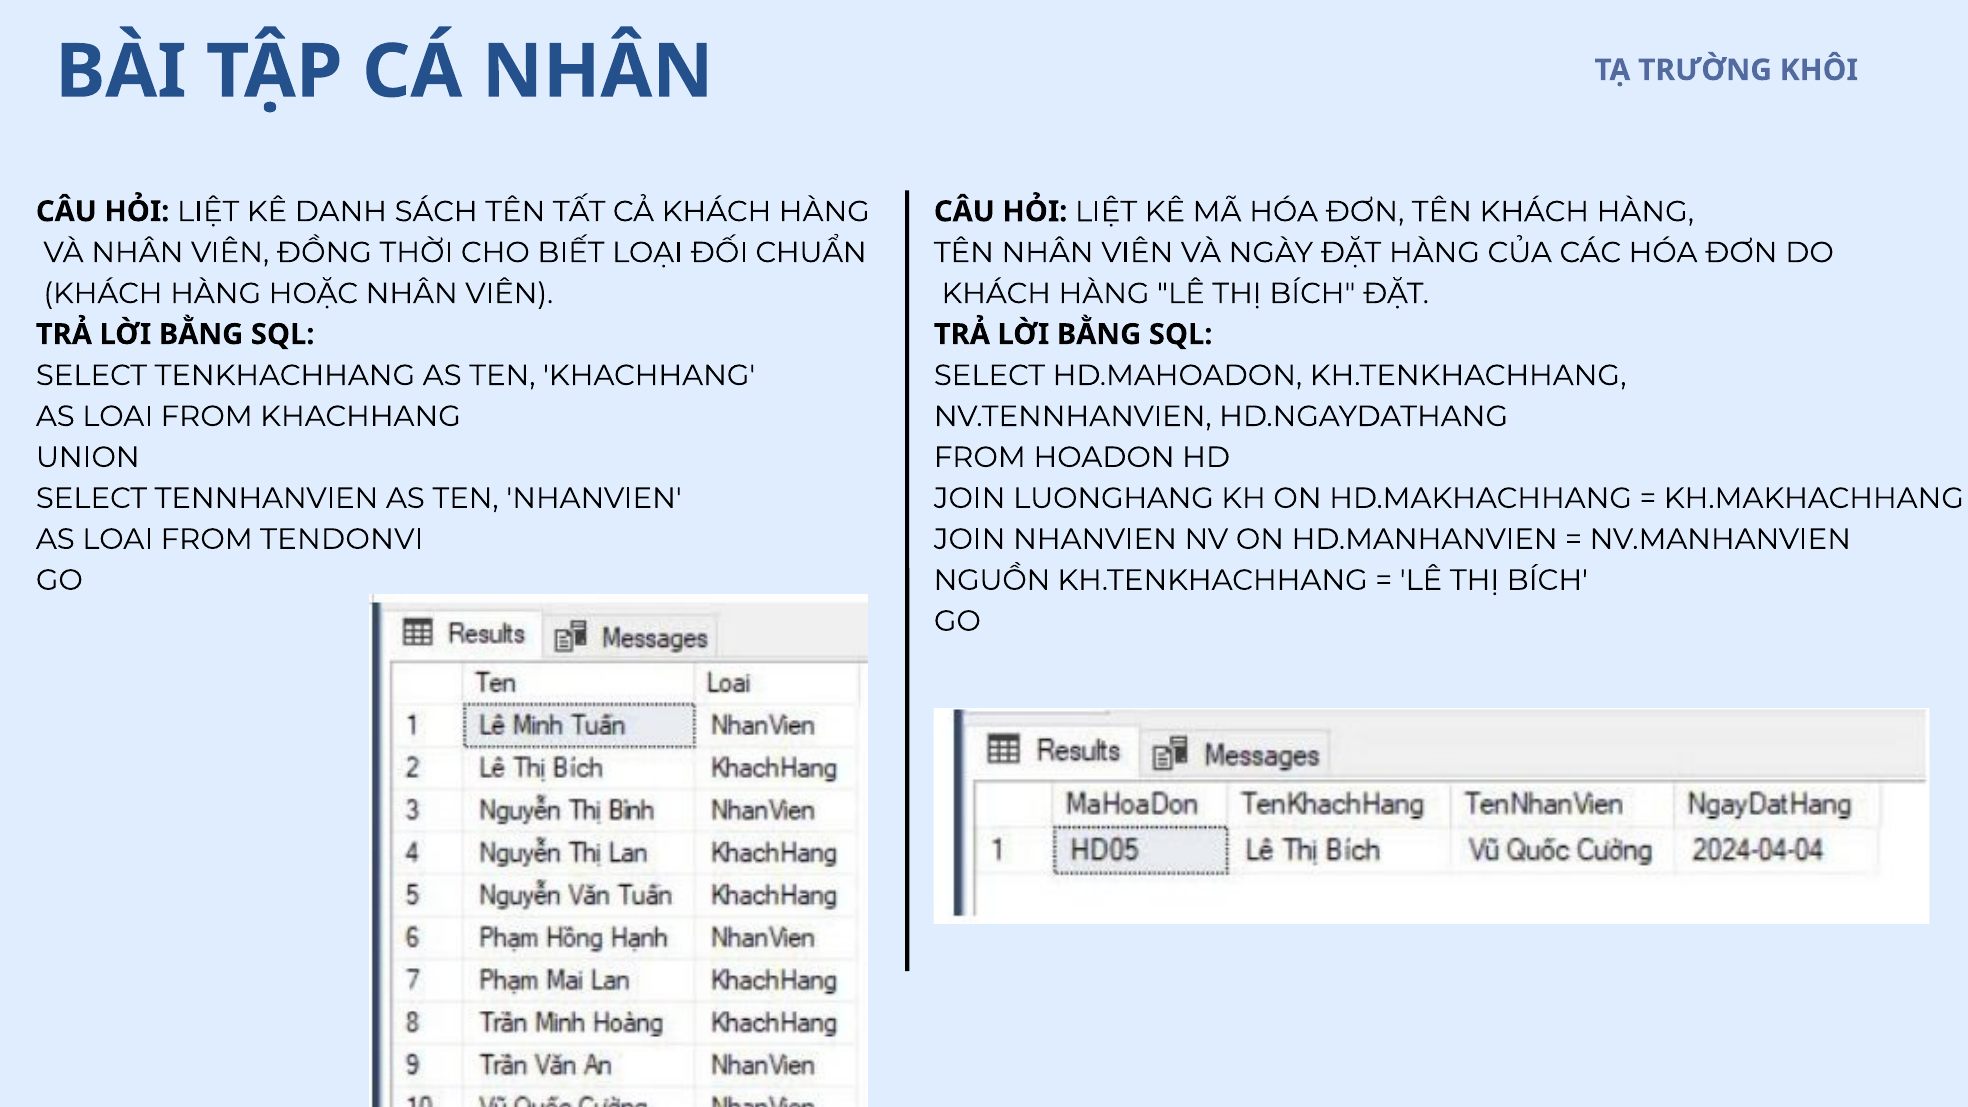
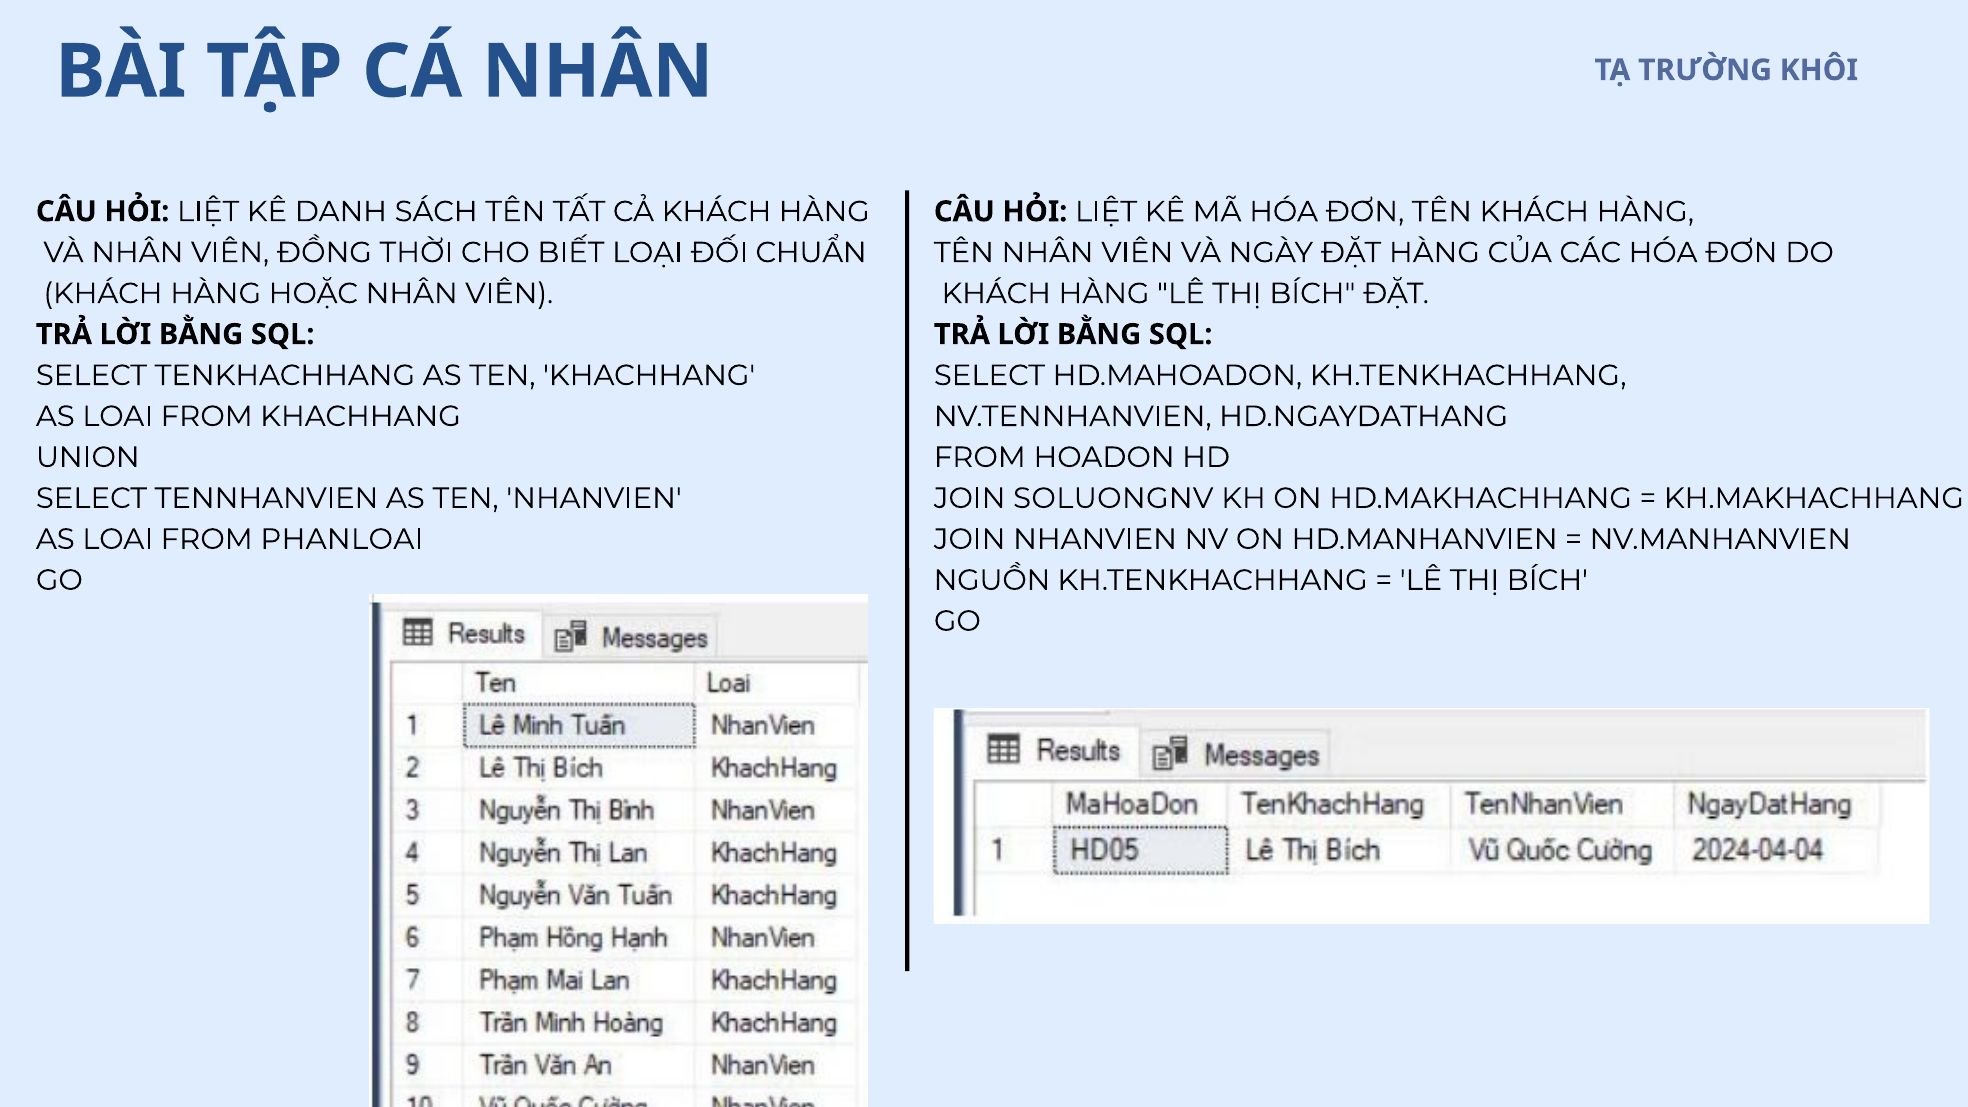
LUONGHANG: LUONGHANG -> SOLUONGNV
TENDONVI: TENDONVI -> PHANLOAI
